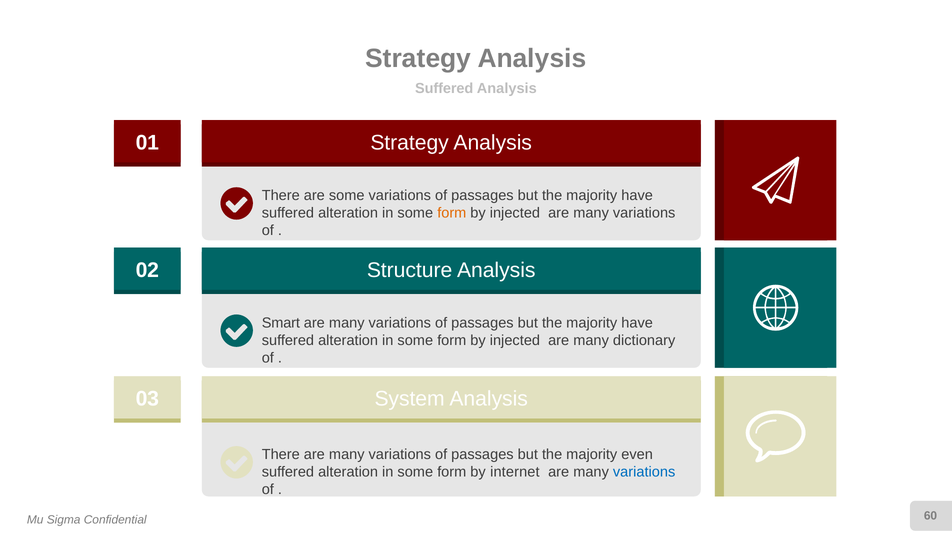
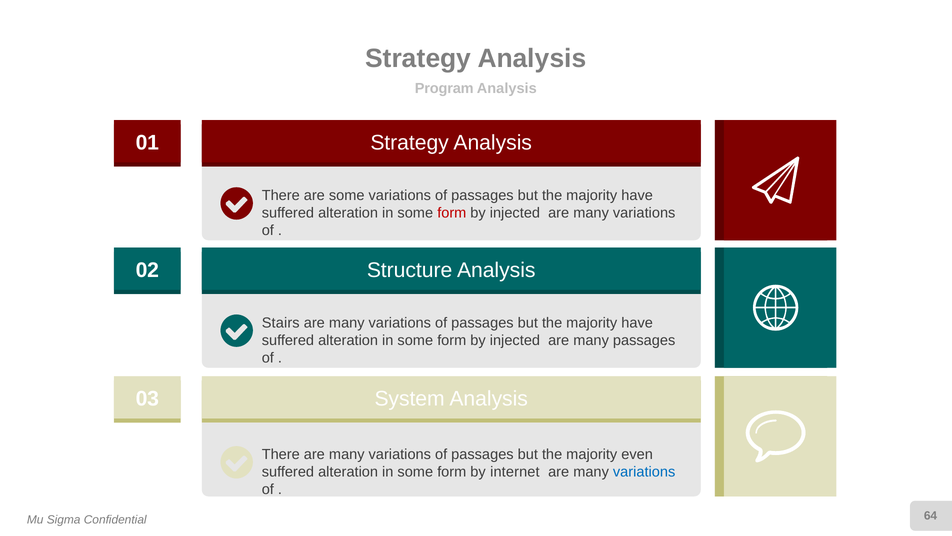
Suffered at (444, 88): Suffered -> Program
form at (452, 213) colour: orange -> red
Smart: Smart -> Stairs
many dictionary: dictionary -> passages
60: 60 -> 64
